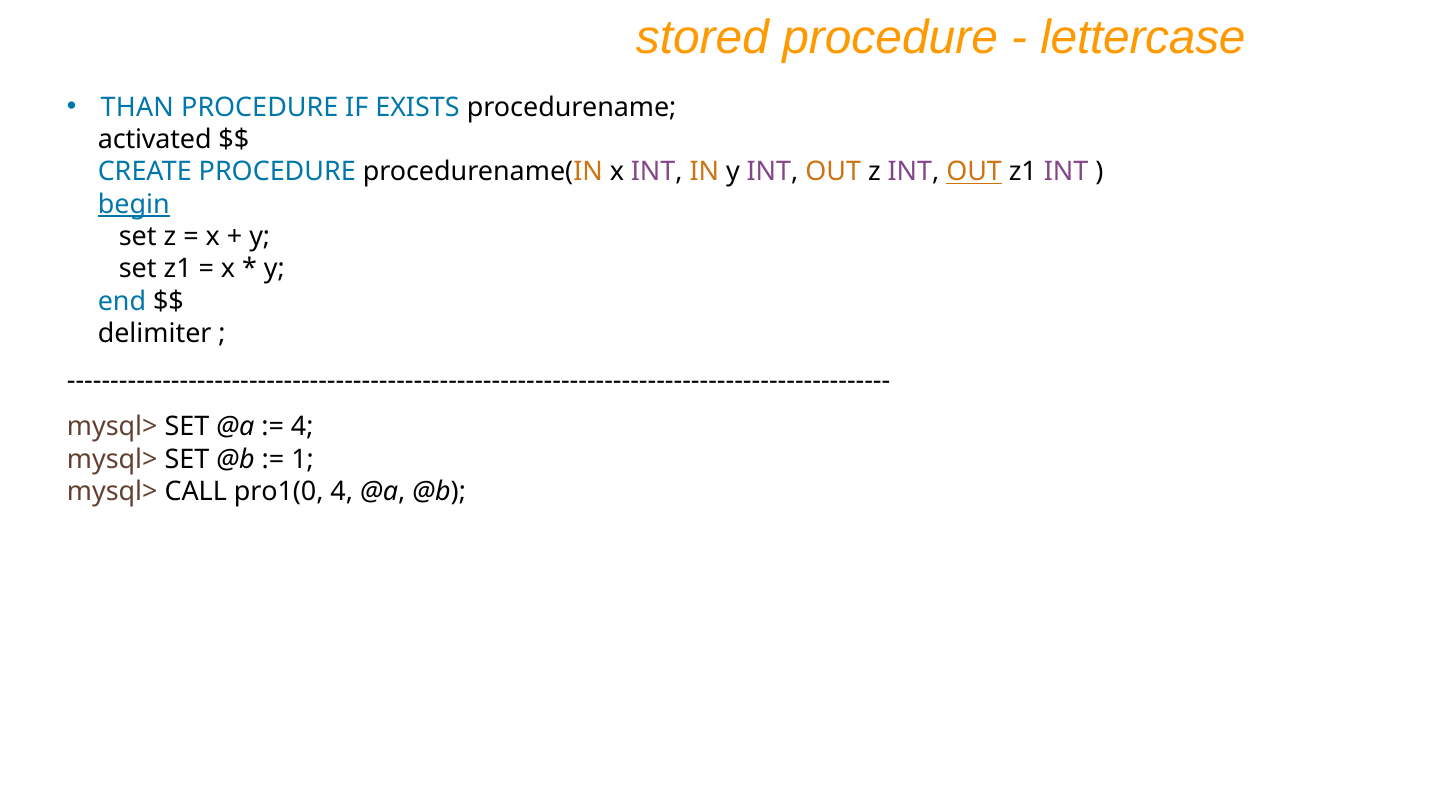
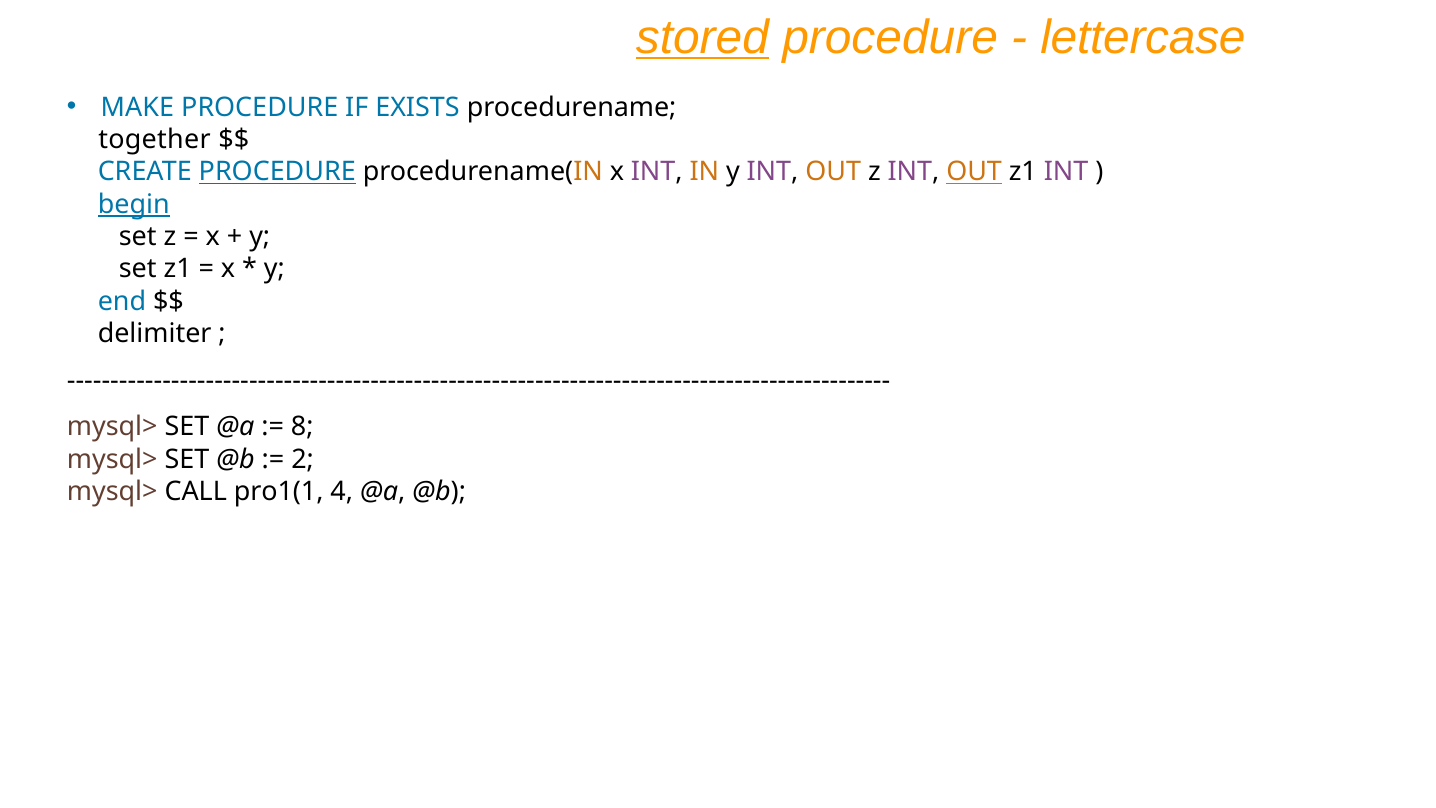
stored underline: none -> present
THAN: THAN -> MAKE
activated: activated -> together
PROCEDURE at (277, 172) underline: none -> present
4 at (302, 427): 4 -> 8
1: 1 -> 2
pro1(0: pro1(0 -> pro1(1
